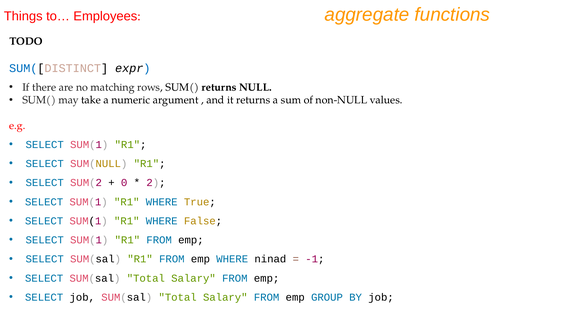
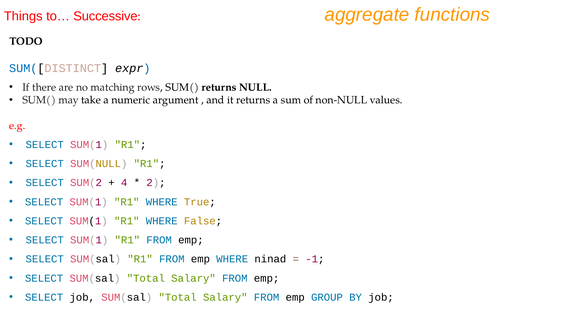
Employees: Employees -> Successive
0: 0 -> 4
